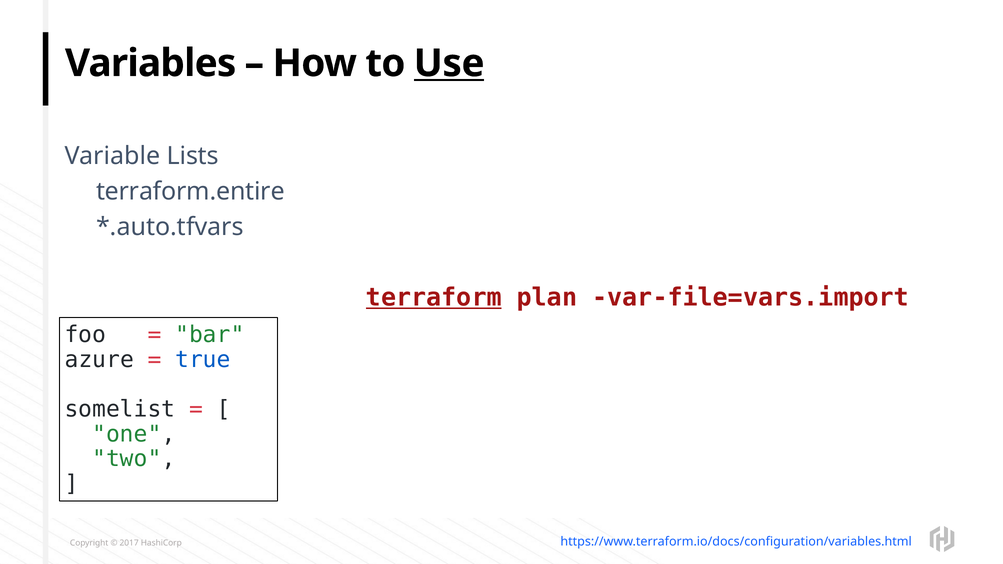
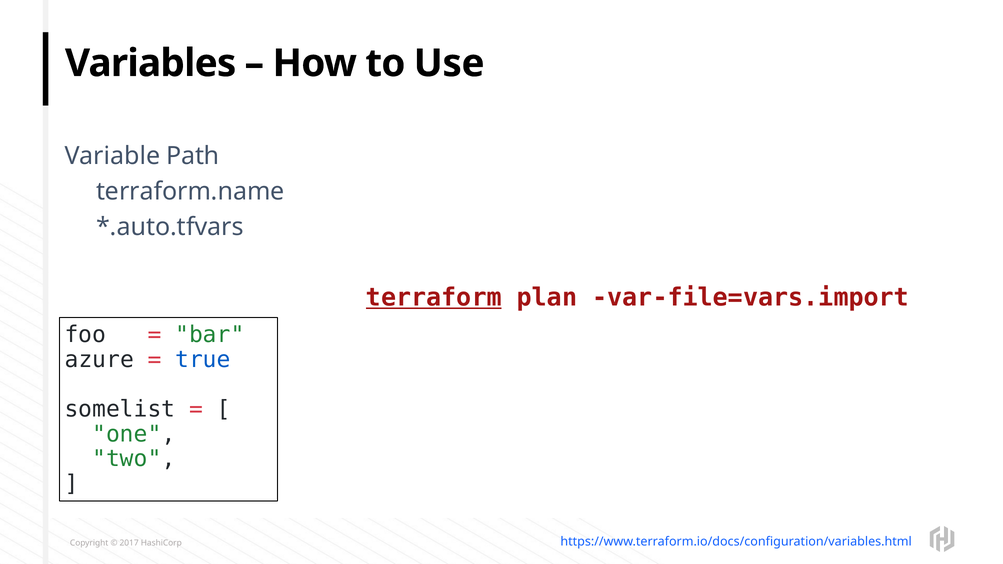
Use underline: present -> none
Lists: Lists -> Path
terraform.entire: terraform.entire -> terraform.name
